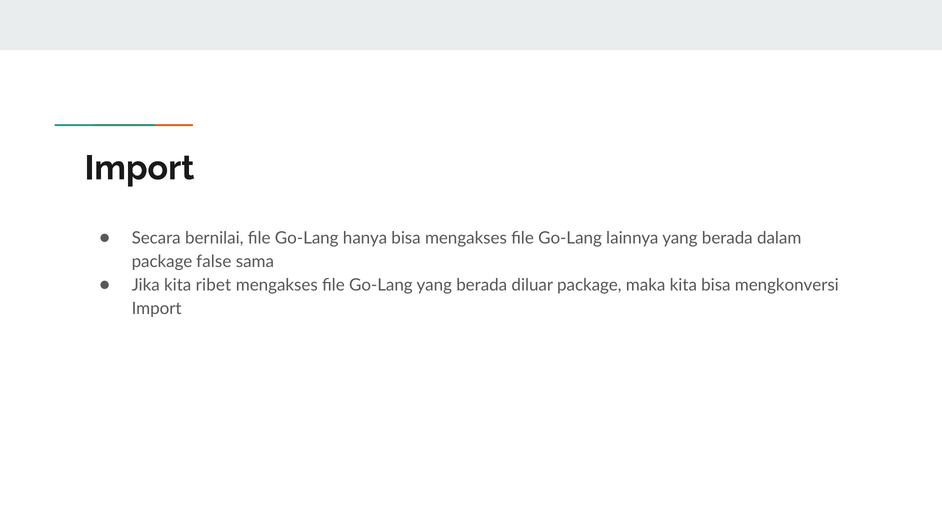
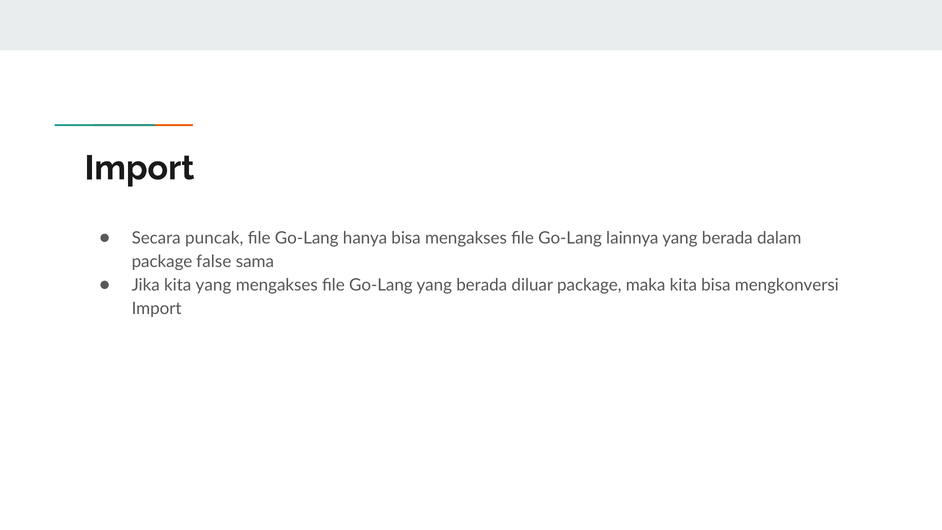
bernilai: bernilai -> puncak
kita ribet: ribet -> yang
